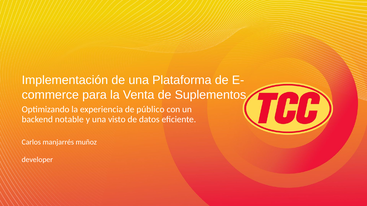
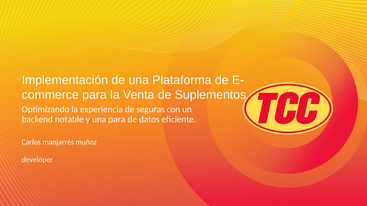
público: público -> seguras
una visto: visto -> para
